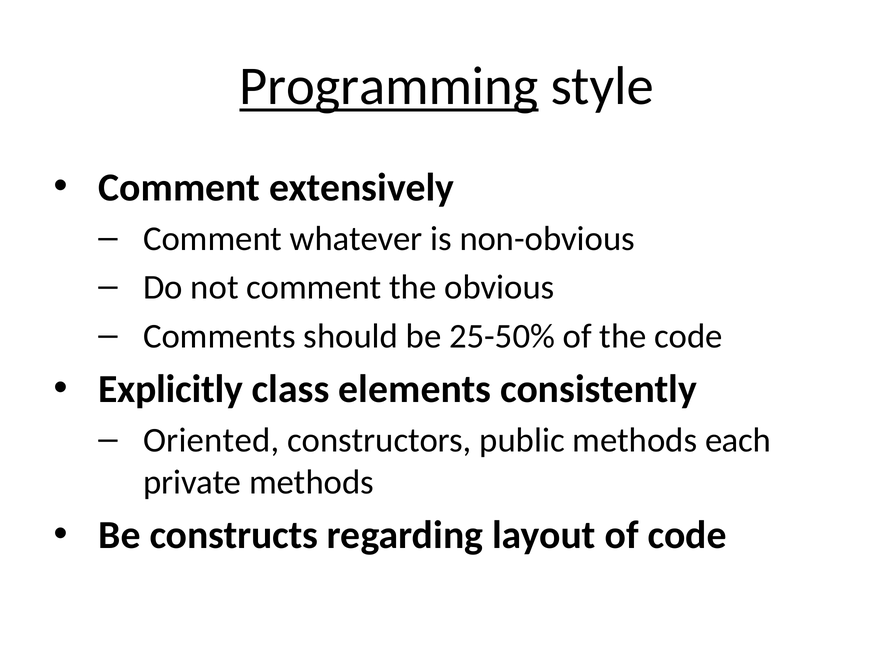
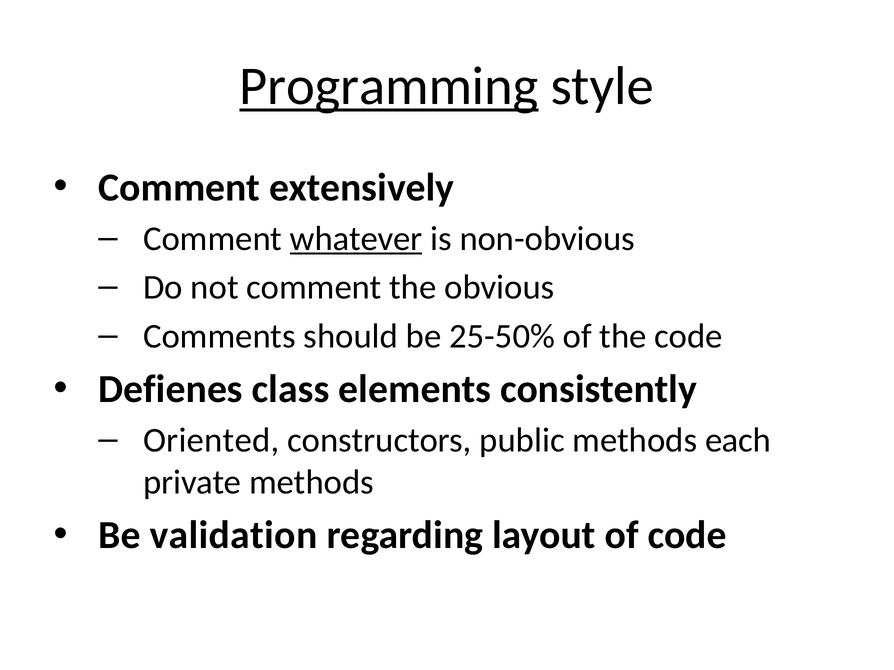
whatever underline: none -> present
Explicitly: Explicitly -> Defienes
constructs: constructs -> validation
